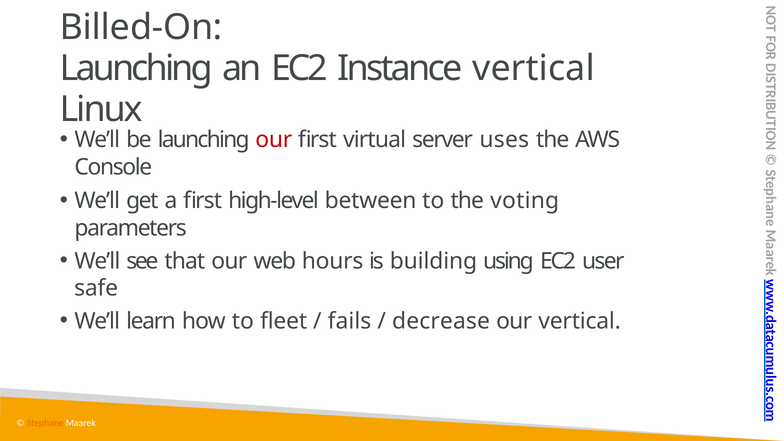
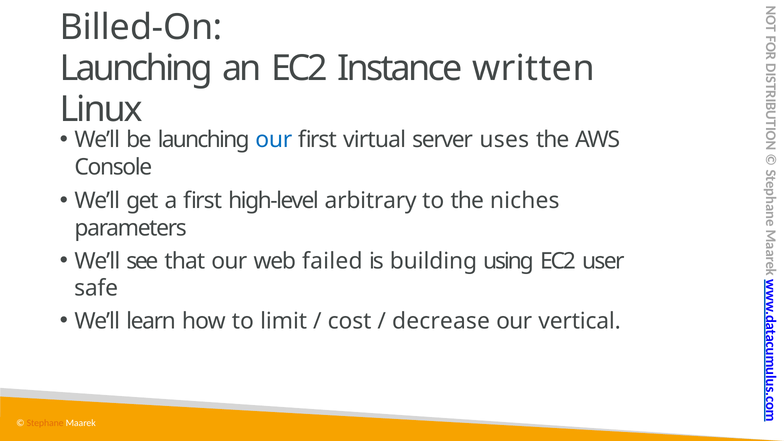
Instance vertical: vertical -> written
our at (274, 140) colour: red -> blue
between: between -> arbitrary
voting: voting -> niches
hours: hours -> failed
fleet: fleet -> limit
fails: fails -> cost
